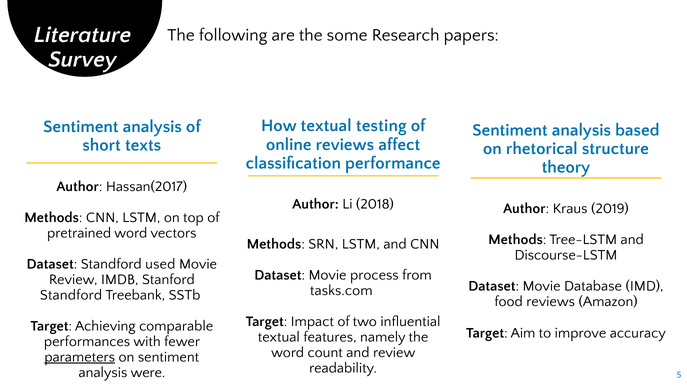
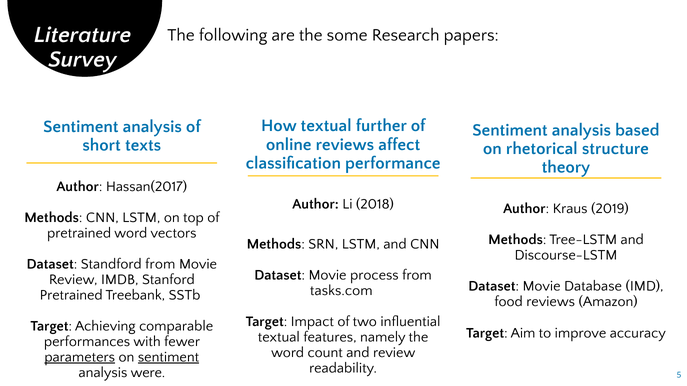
testing: testing -> further
Standford used: used -> from
Standford at (71, 295): Standford -> Pretrained
sentiment at (169, 357) underline: none -> present
